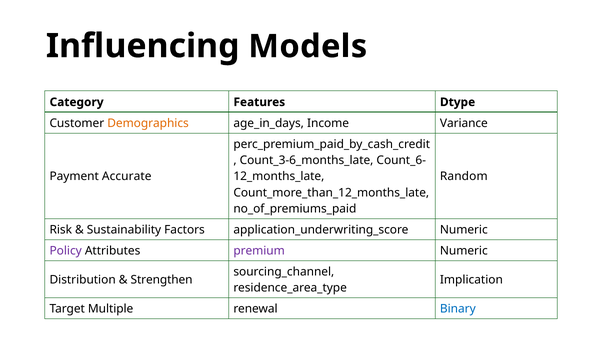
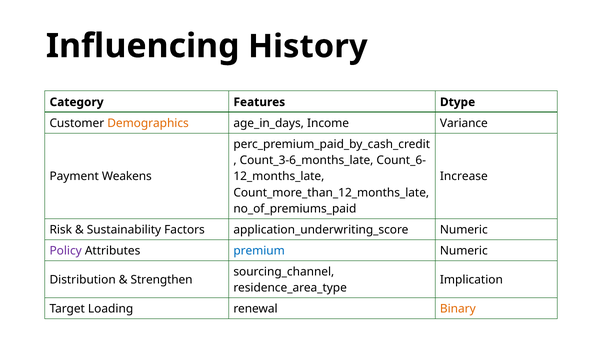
Models: Models -> History
Accurate: Accurate -> Weakens
Random: Random -> Increase
premium colour: purple -> blue
Multiple: Multiple -> Loading
Binary colour: blue -> orange
